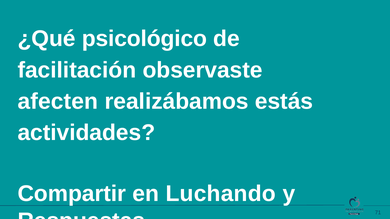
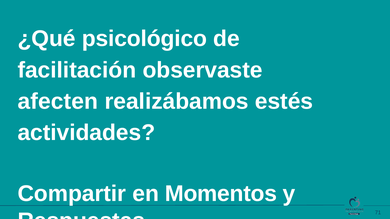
estás: estás -> estés
Luchando: Luchando -> Momentos
